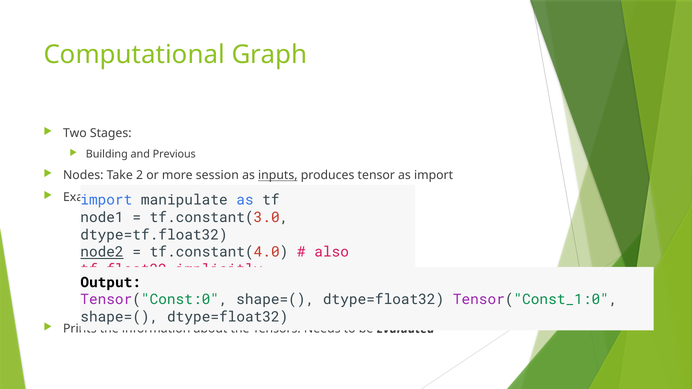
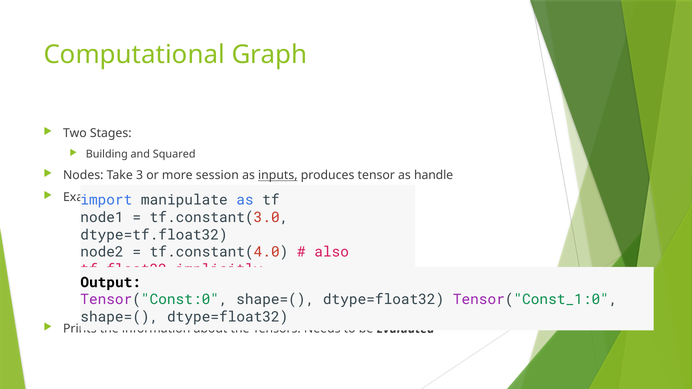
Previous: Previous -> Squared
2: 2 -> 3
as import: import -> handle
node2 at (102, 252) underline: present -> none
